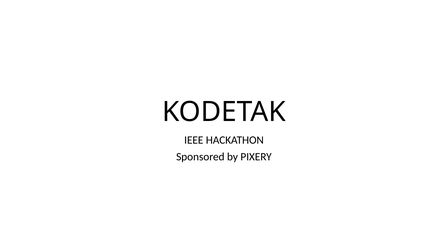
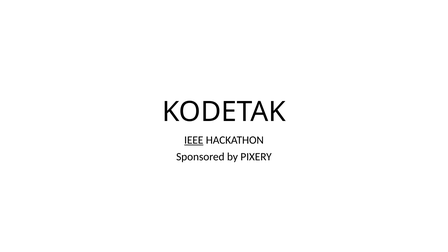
IEEE underline: none -> present
